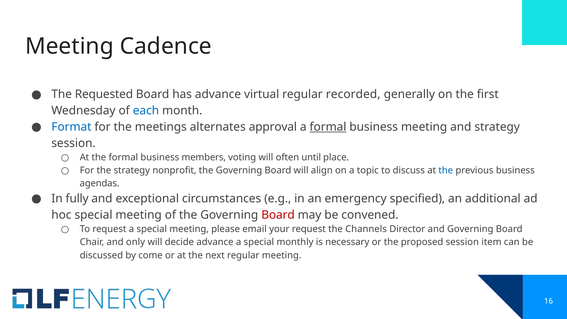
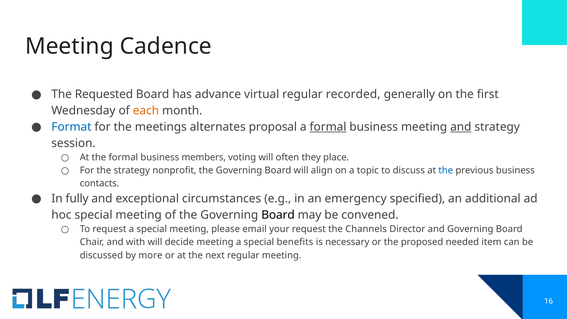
each colour: blue -> orange
approval: approval -> proposal
and at (461, 127) underline: none -> present
until: until -> they
agendas: agendas -> contacts
Board at (278, 215) colour: red -> black
only: only -> with
decide advance: advance -> meeting
monthly: monthly -> benefits
proposed session: session -> needed
come: come -> more
